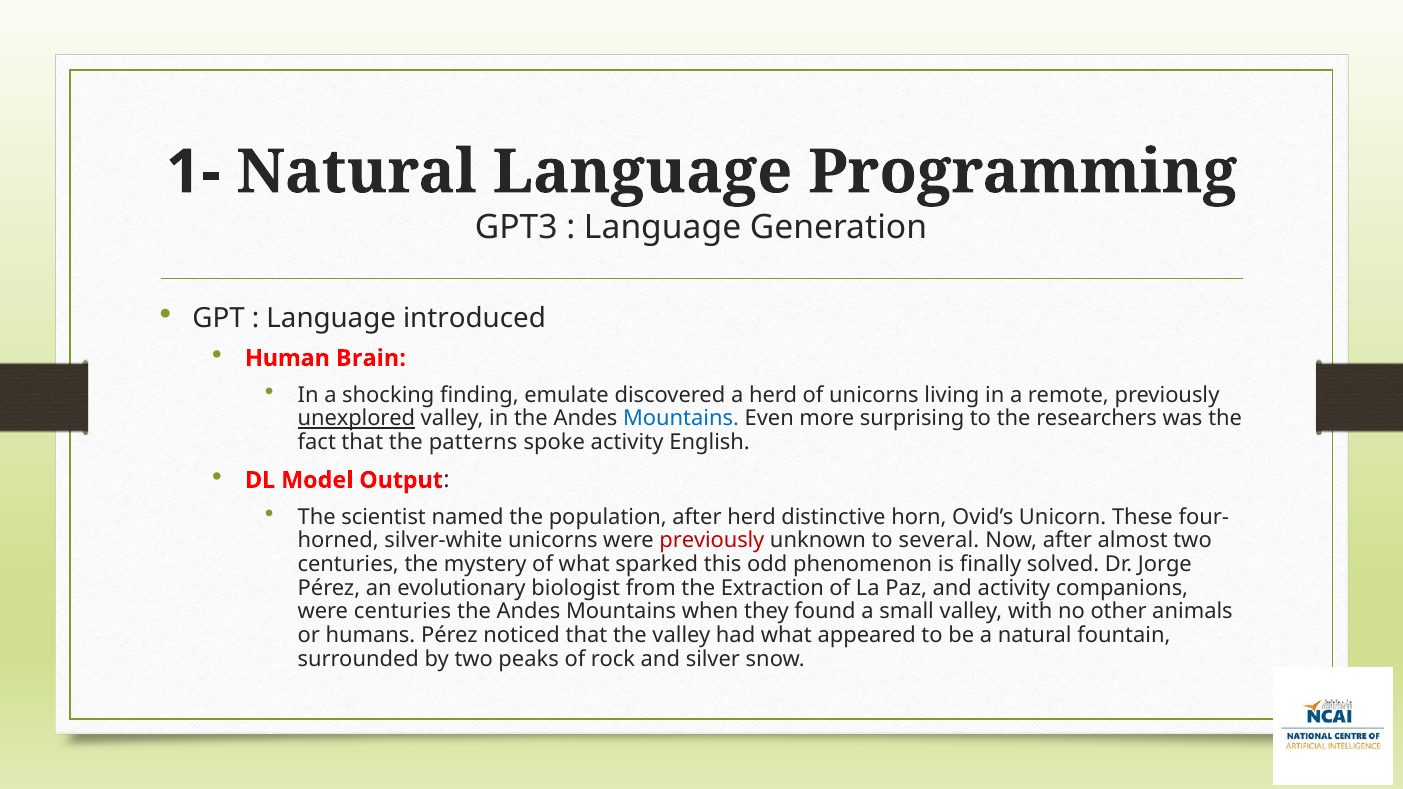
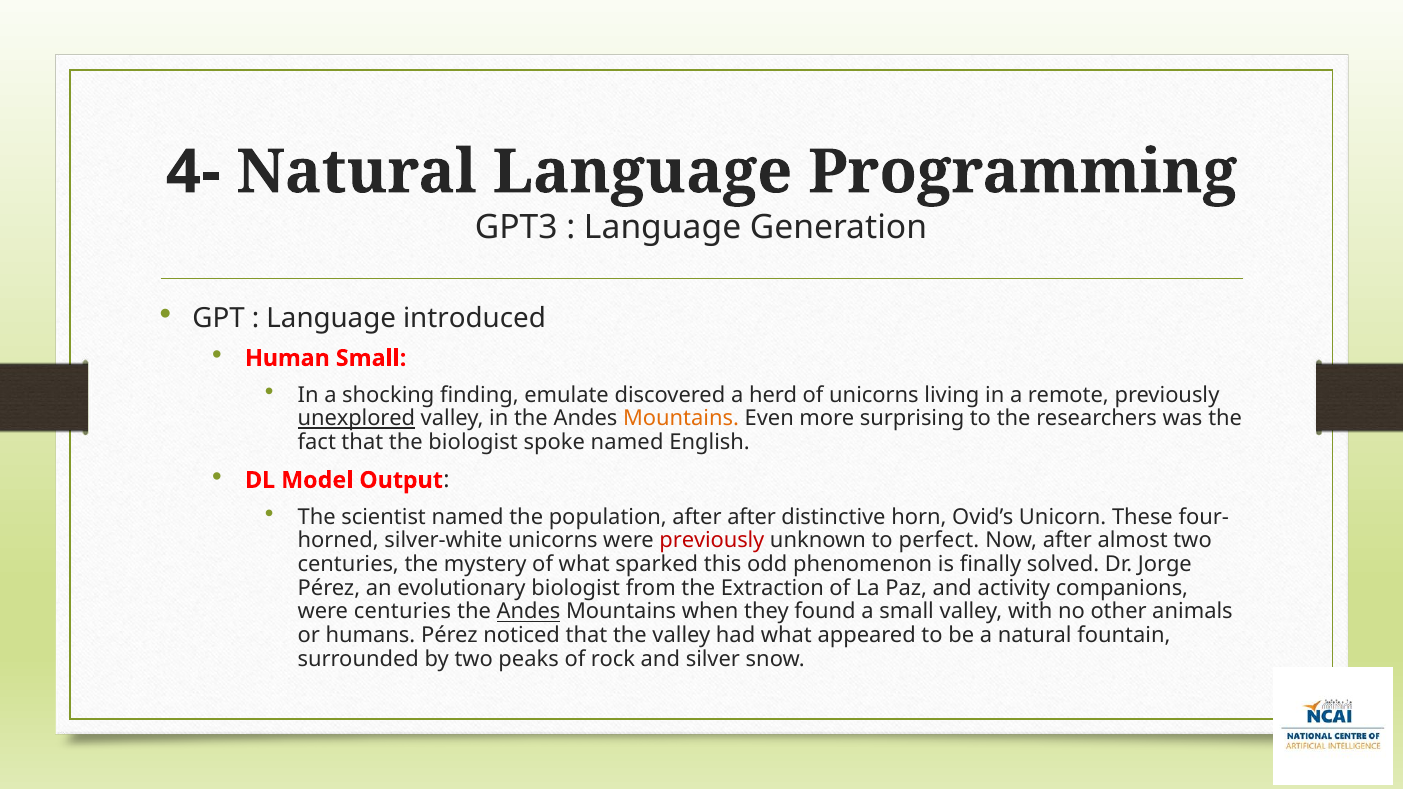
1-: 1- -> 4-
Human Brain: Brain -> Small
Mountains at (681, 419) colour: blue -> orange
the patterns: patterns -> biologist
spoke activity: activity -> named
after herd: herd -> after
several: several -> perfect
Andes at (528, 612) underline: none -> present
